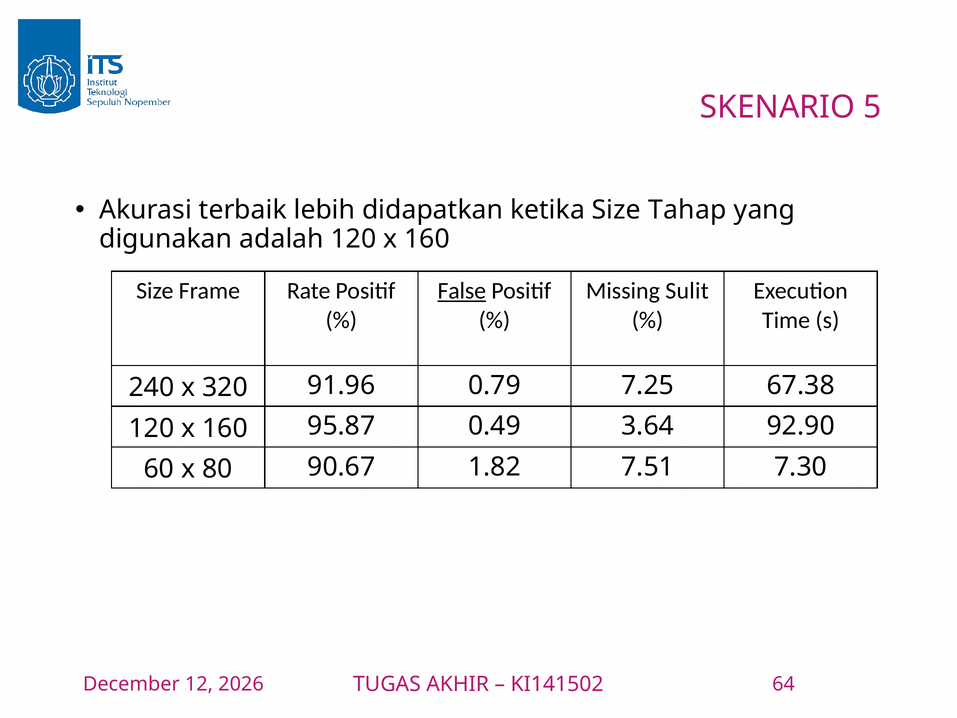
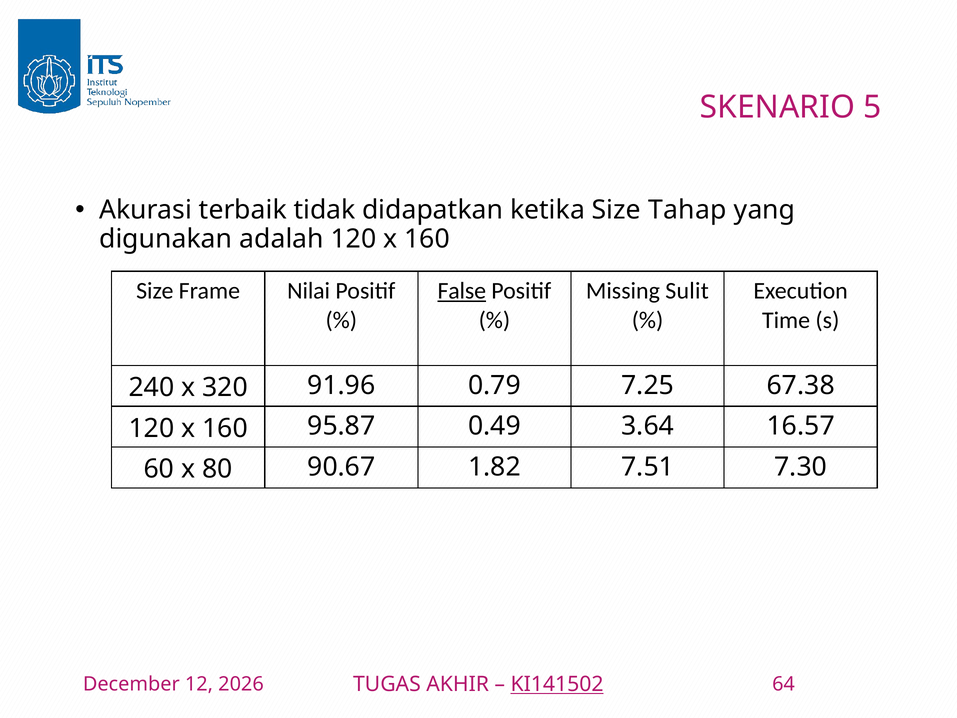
lebih: lebih -> tidak
Rate: Rate -> Nilai
92.90: 92.90 -> 16.57
KI141502 underline: none -> present
